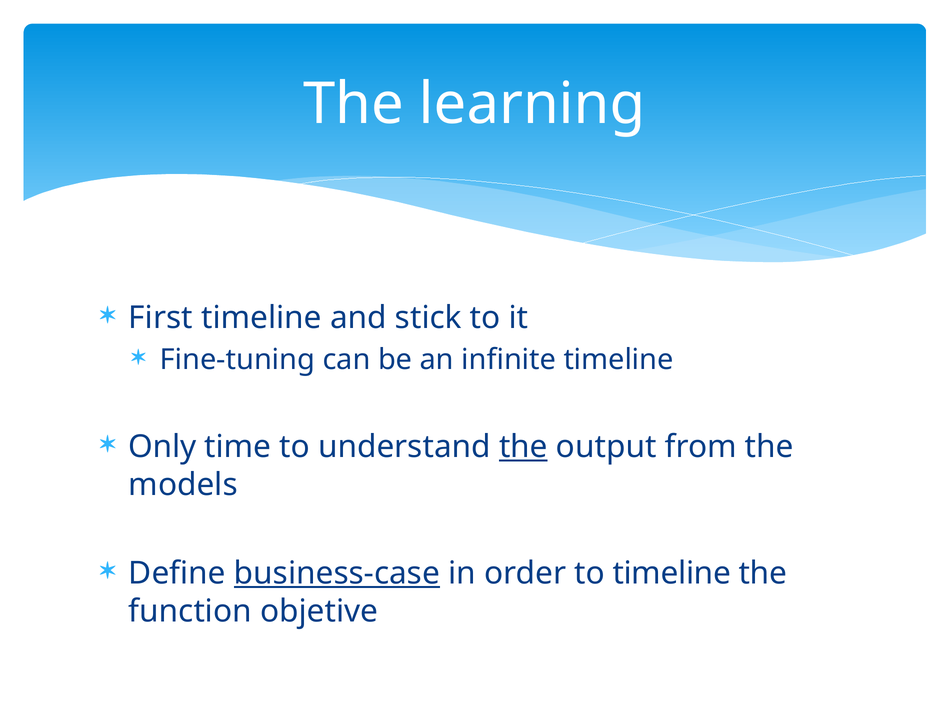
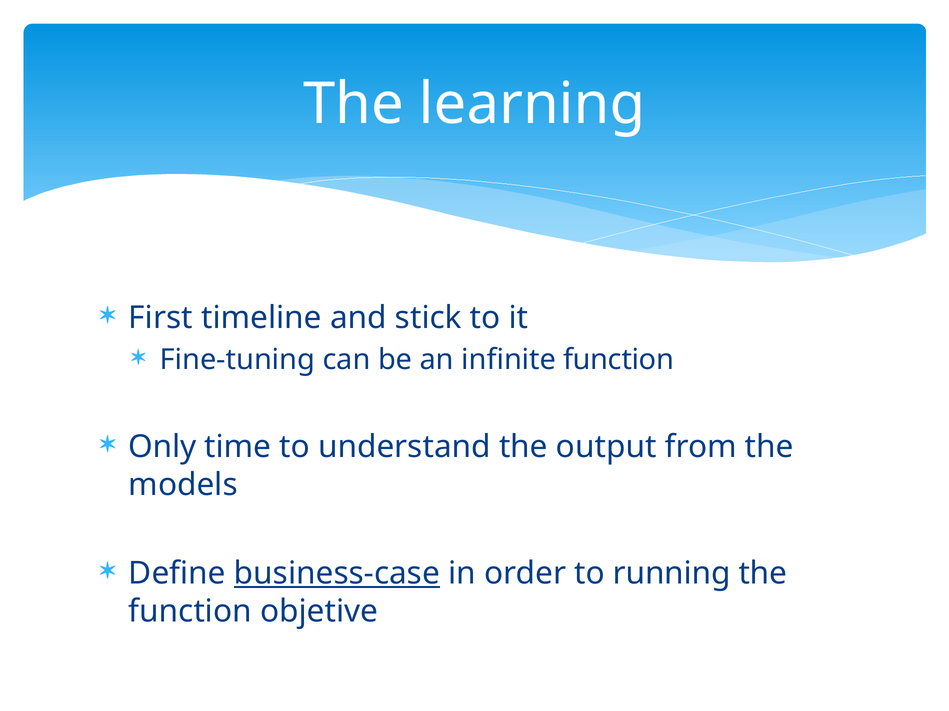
infinite timeline: timeline -> function
the at (523, 447) underline: present -> none
to timeline: timeline -> running
